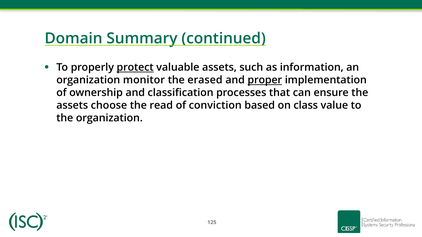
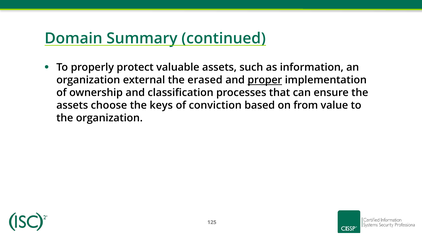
protect underline: present -> none
monitor: monitor -> external
read: read -> keys
class: class -> from
